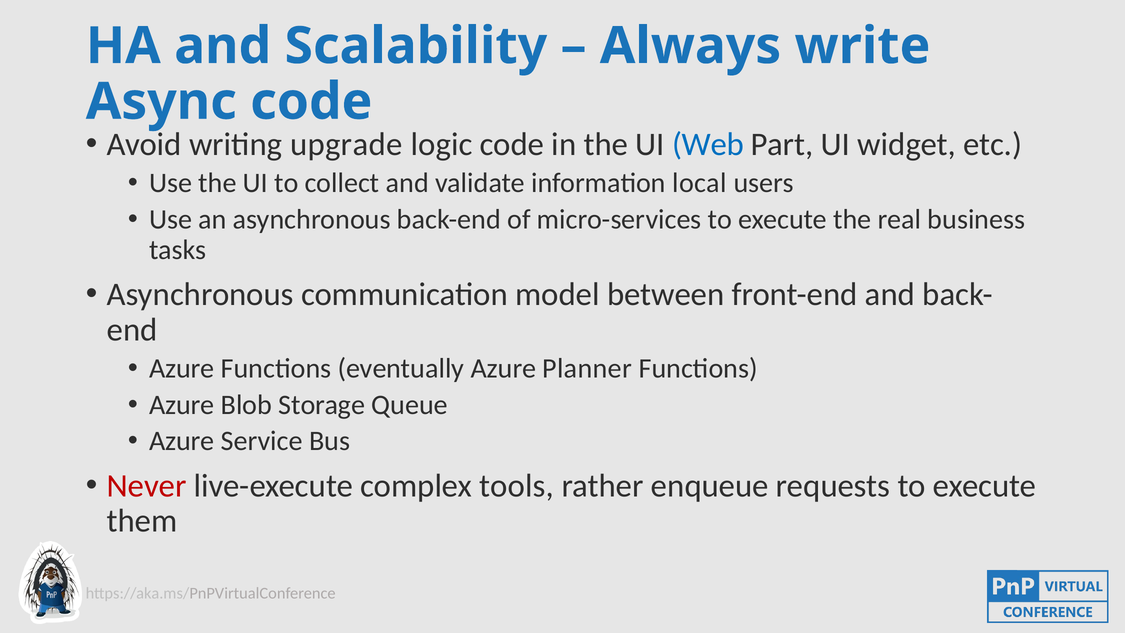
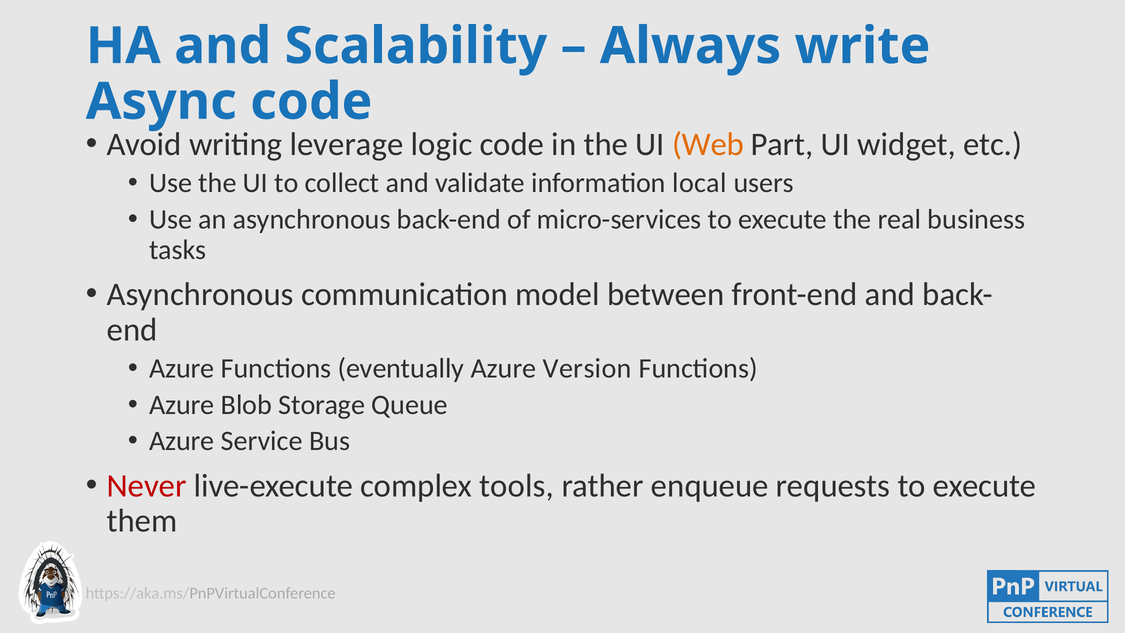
upgrade: upgrade -> leverage
Web colour: blue -> orange
Planner: Planner -> Version
